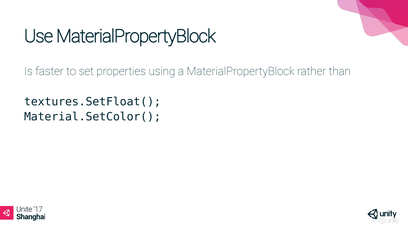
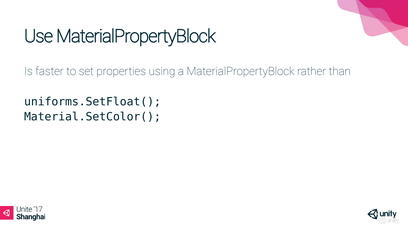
textures.SetFloat(: textures.SetFloat( -> uniforms.SetFloat(
